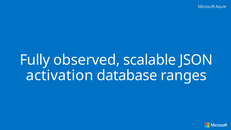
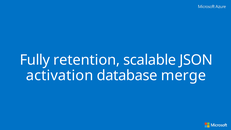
observed: observed -> retention
ranges: ranges -> merge
